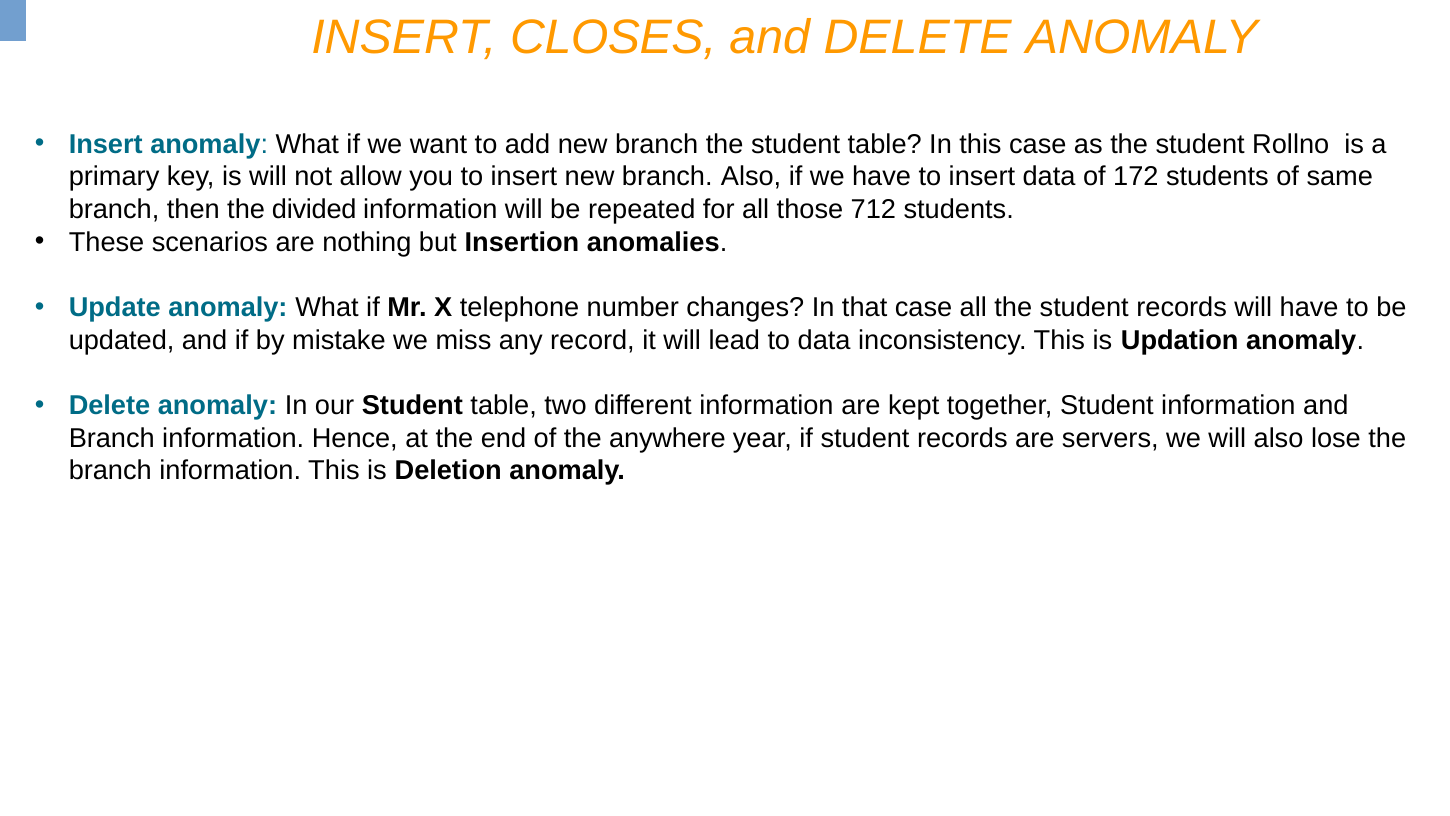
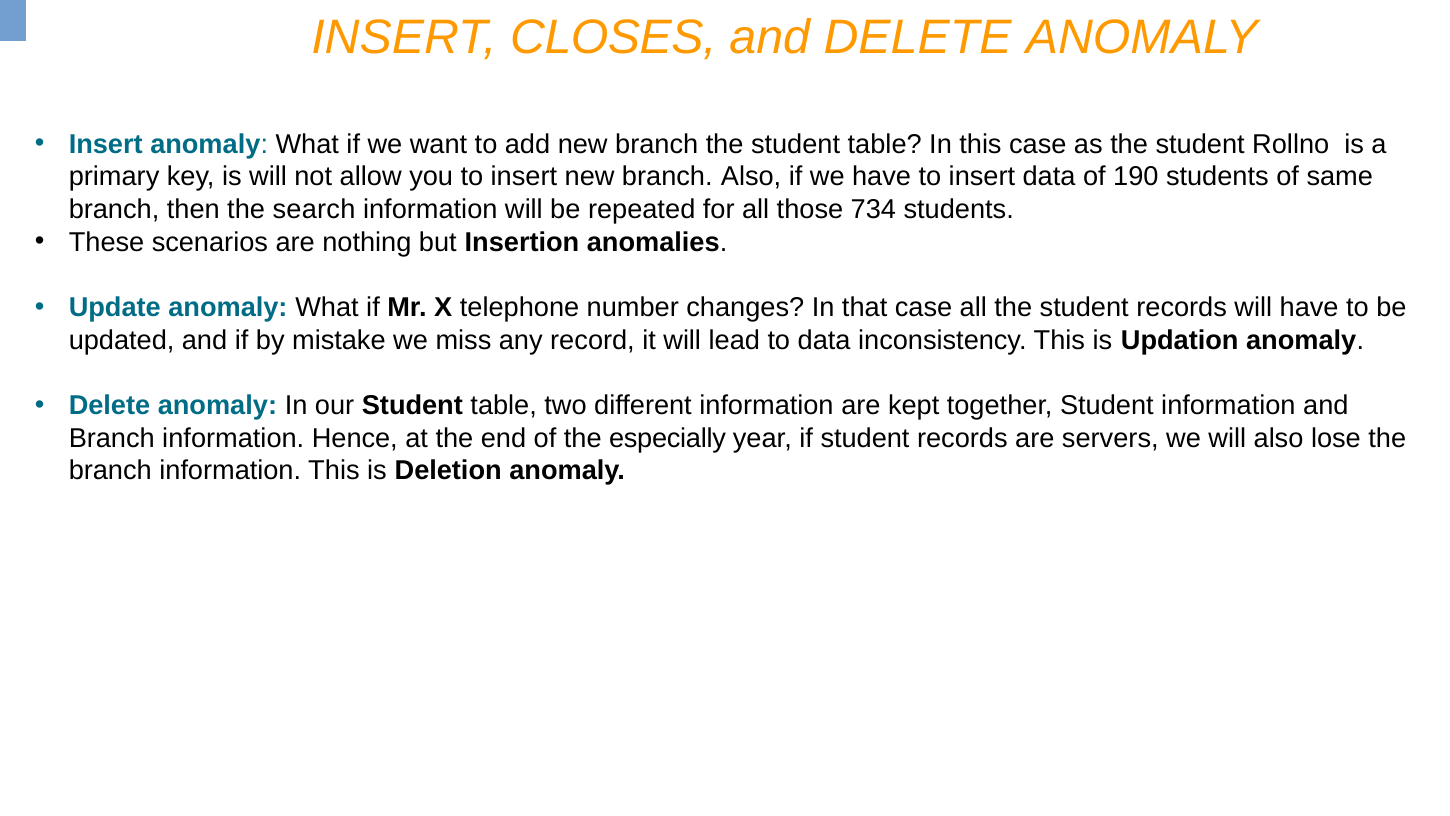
172: 172 -> 190
divided: divided -> search
712: 712 -> 734
anywhere: anywhere -> especially
